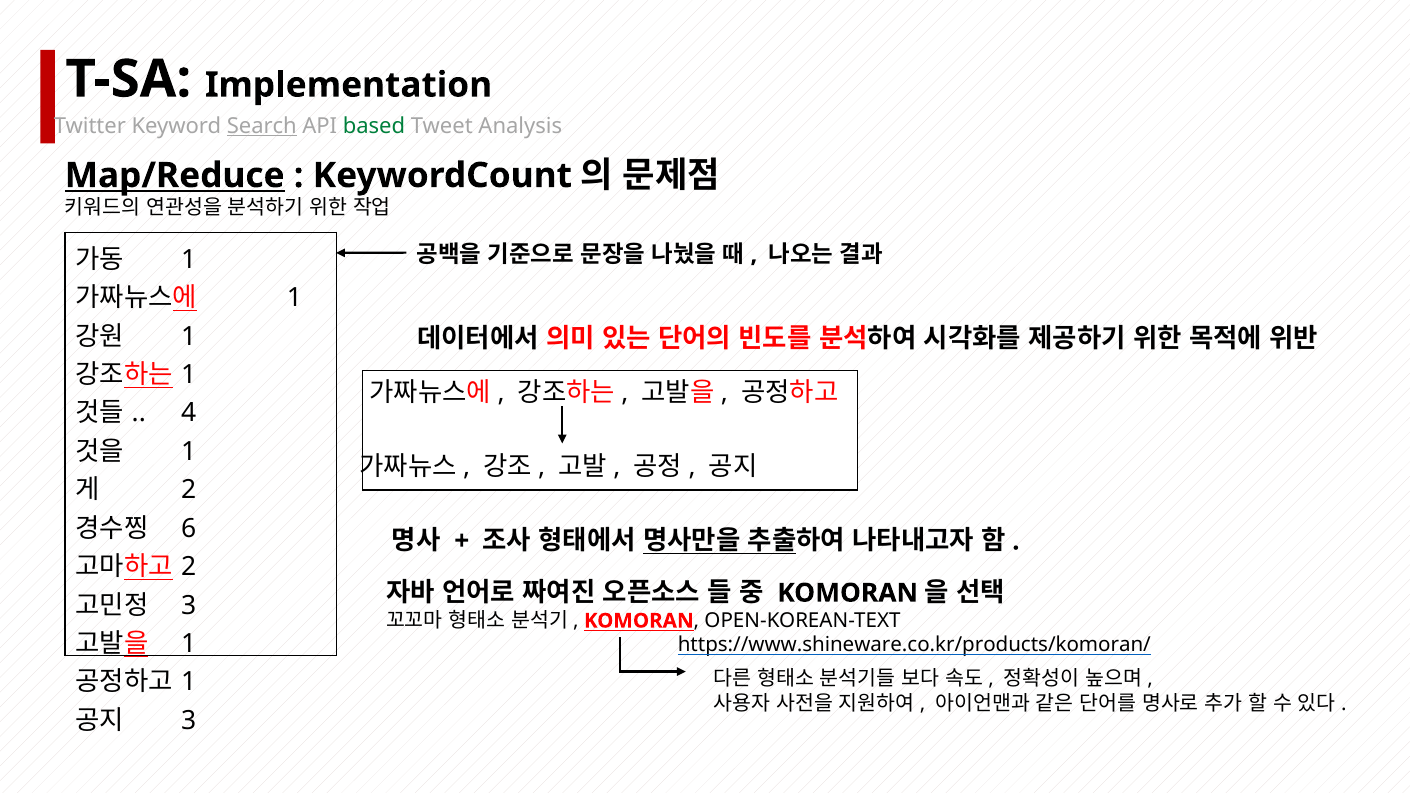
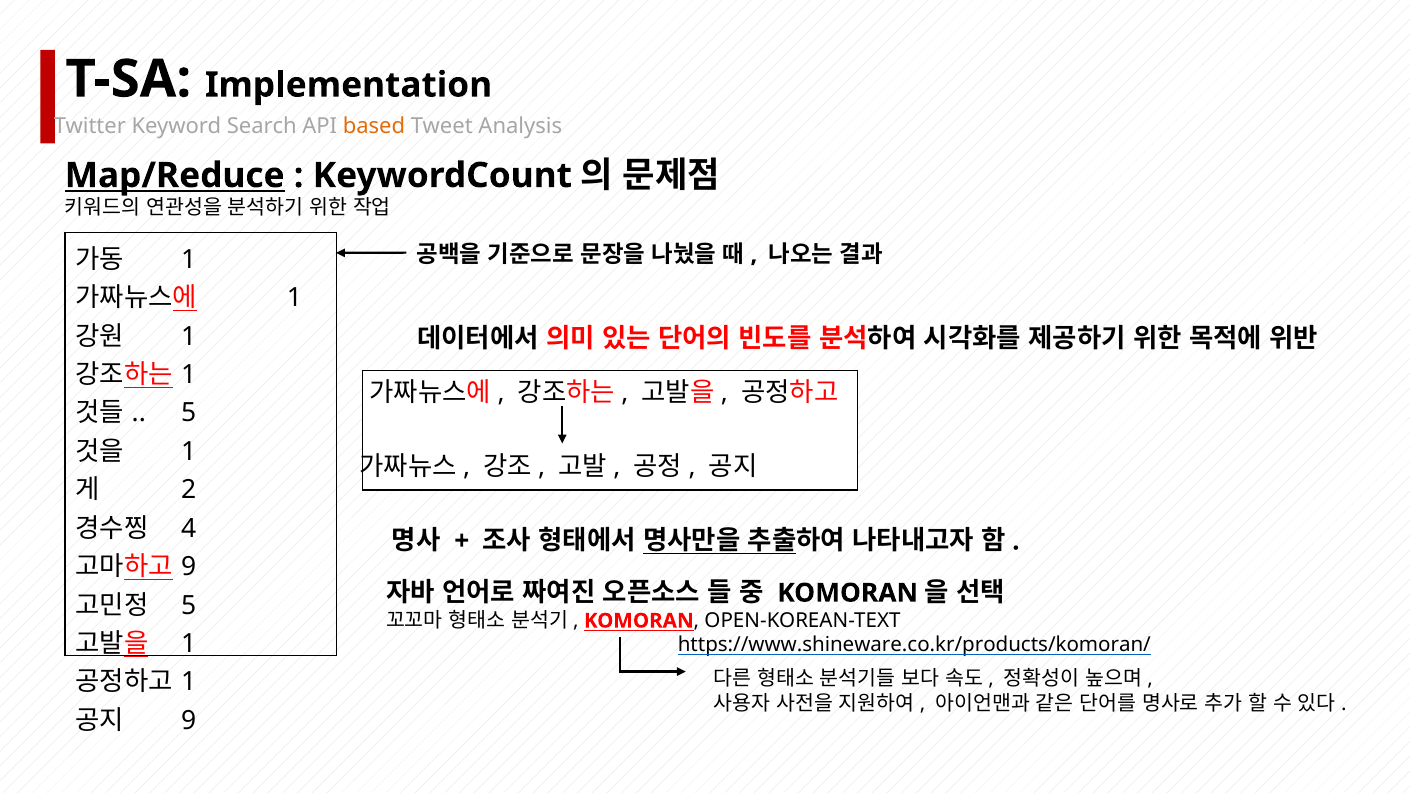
Search underline: present -> none
based colour: green -> orange
4 at (189, 413): 4 -> 5
6: 6 -> 4
2 at (189, 567): 2 -> 9
3 at (189, 605): 3 -> 5
3 at (189, 721): 3 -> 9
